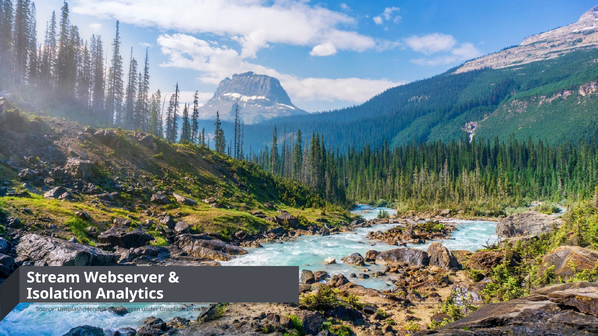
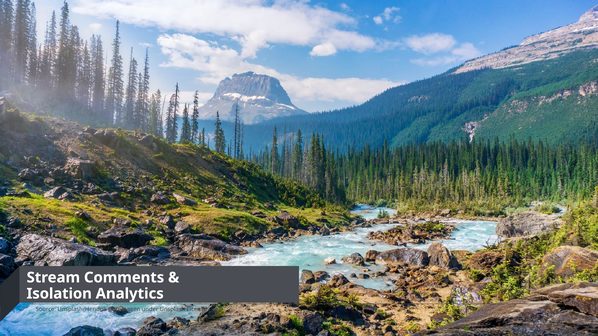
Webserver: Webserver -> Comments
